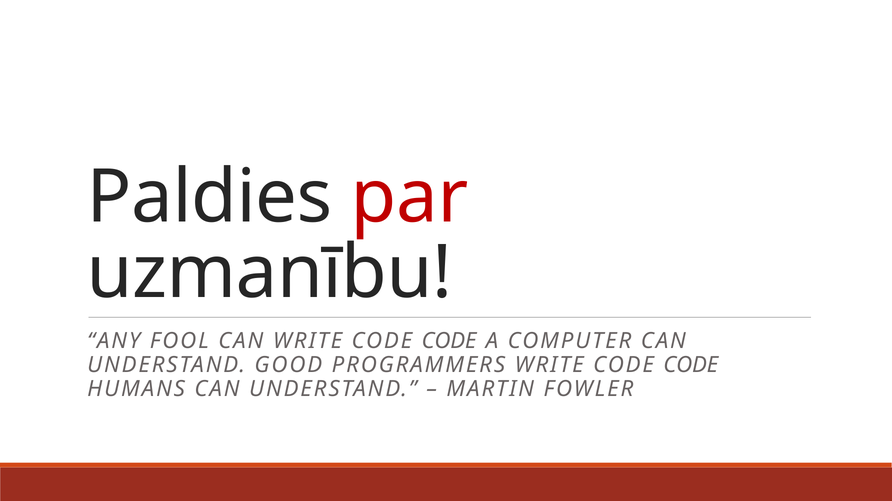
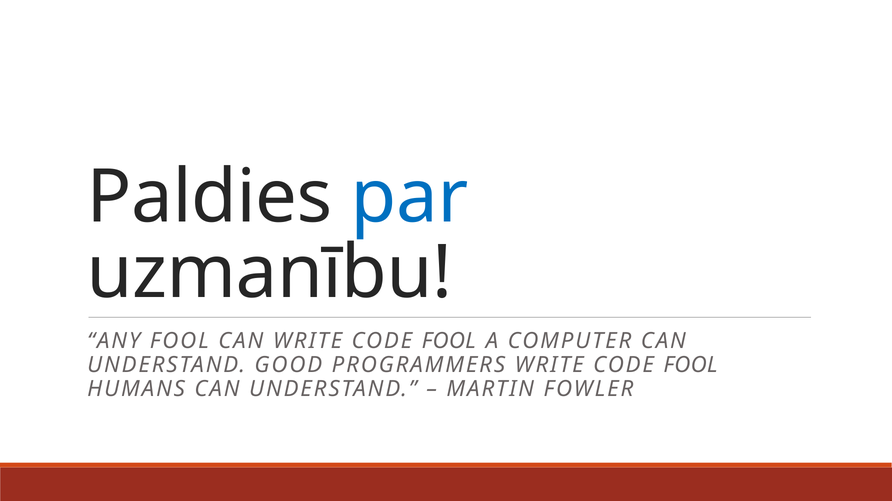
par colour: red -> blue
CAN WRITE CODE CODE: CODE -> FOOL
PROGRAMMERS WRITE CODE CODE: CODE -> FOOL
